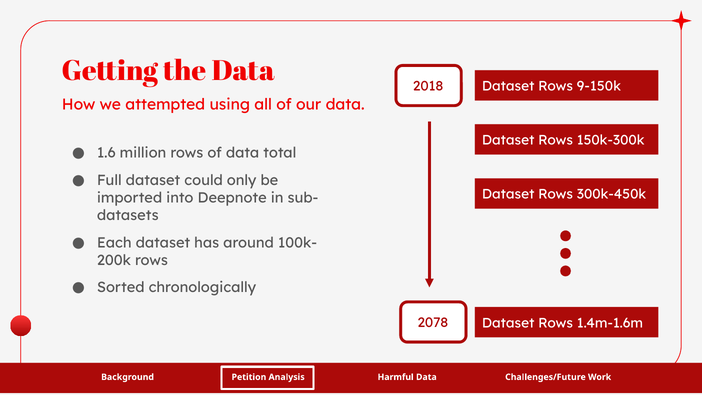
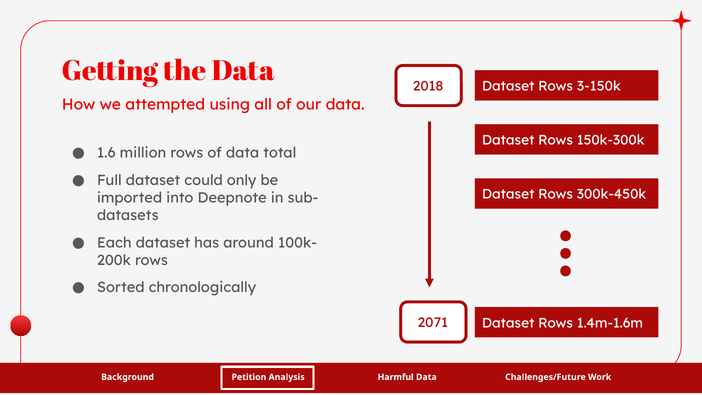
9-150k: 9-150k -> 3-150k
2078: 2078 -> 2071
